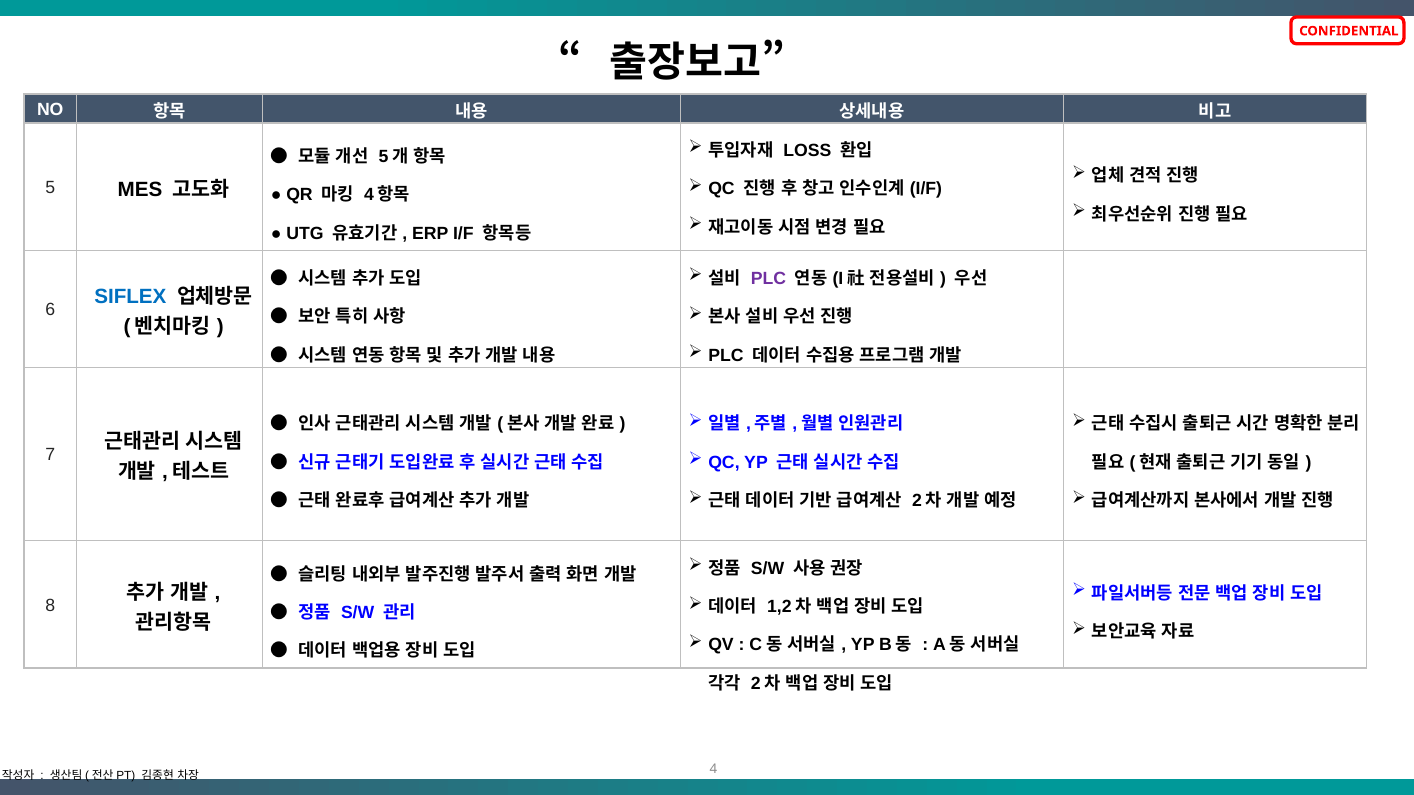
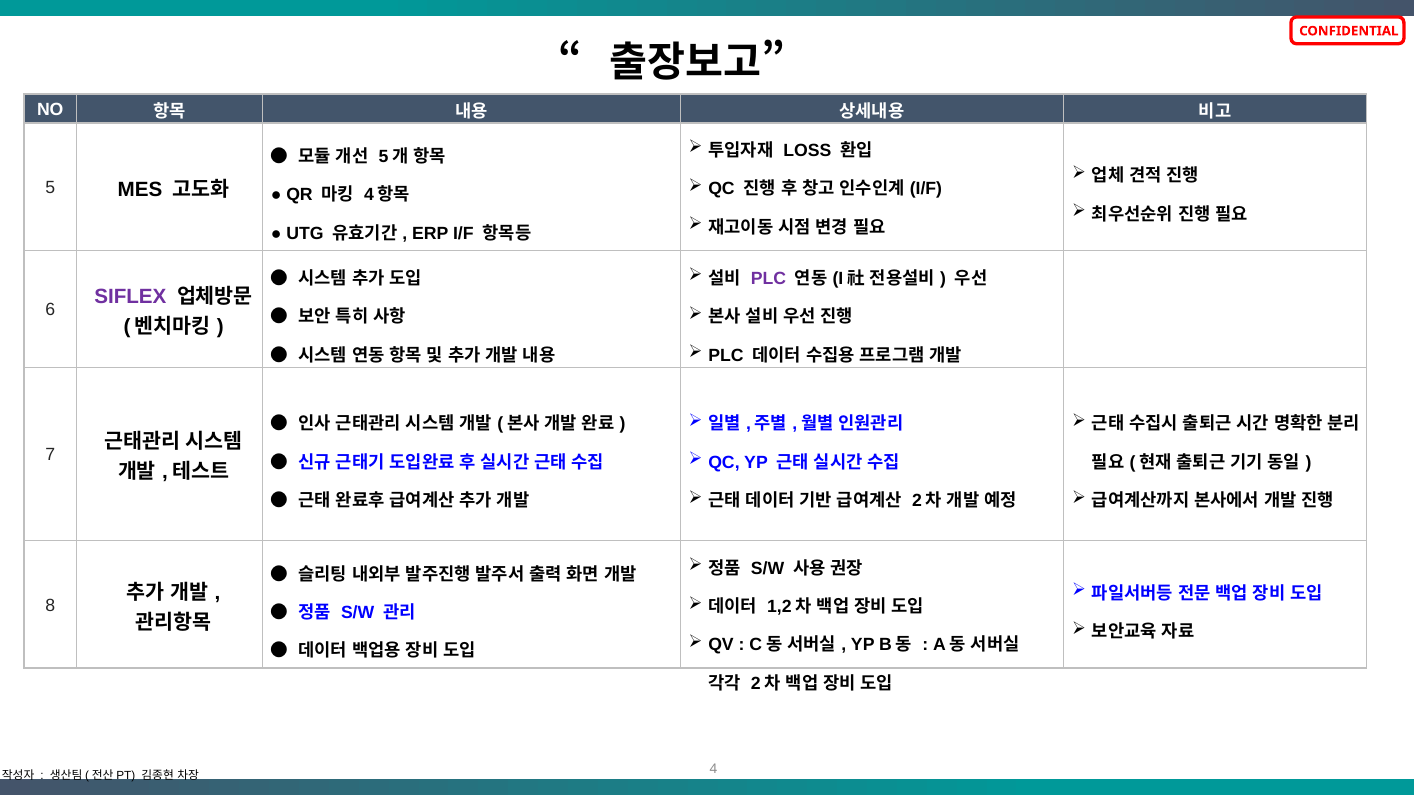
SIFLEX colour: blue -> purple
